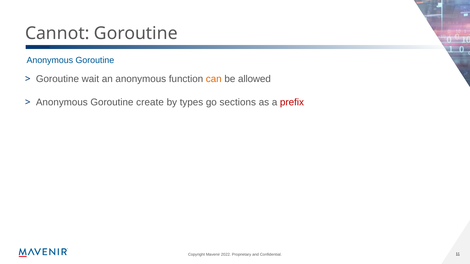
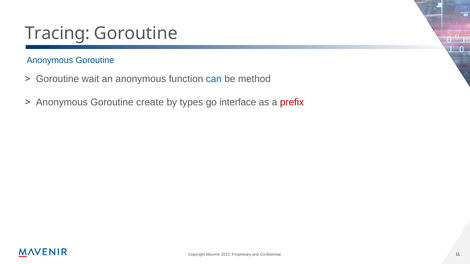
Cannot: Cannot -> Tracing
can colour: orange -> blue
allowed: allowed -> method
sections: sections -> interface
